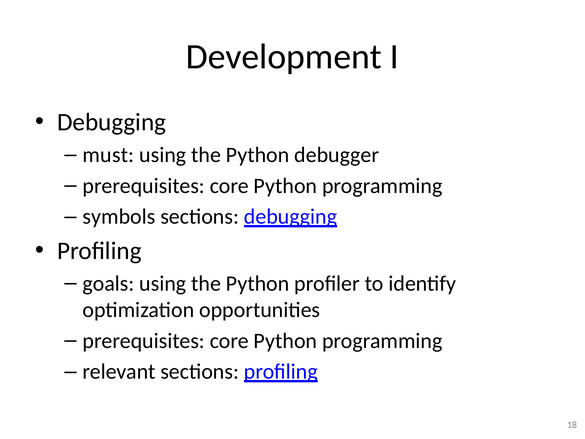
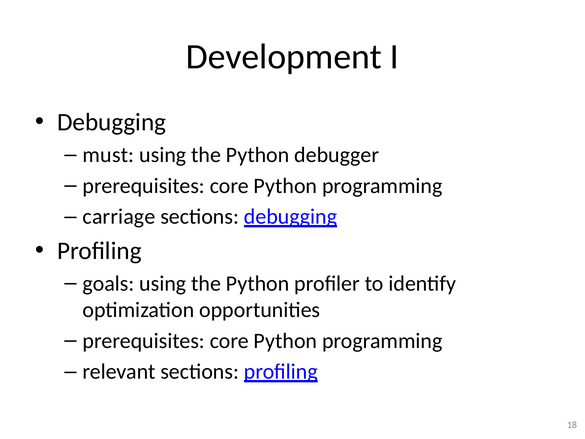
symbols: symbols -> carriage
